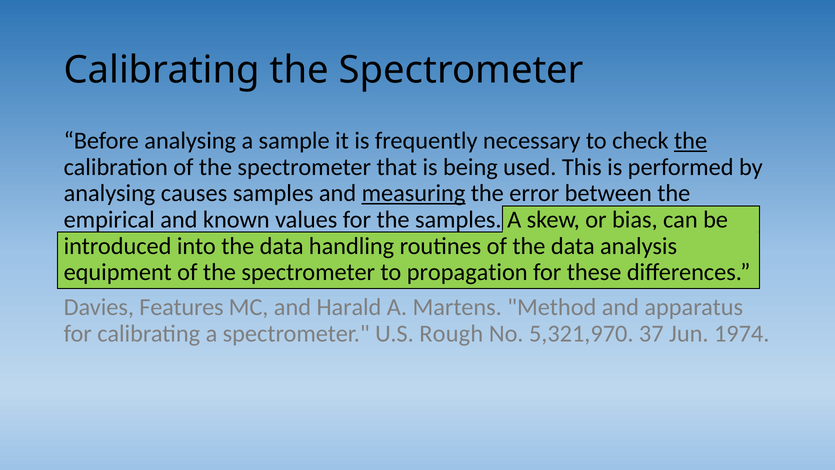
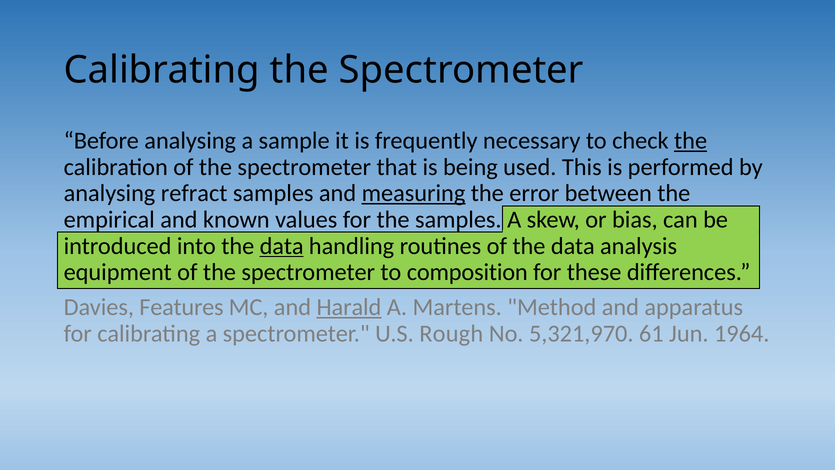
causes: causes -> refract
data at (282, 246) underline: none -> present
propagation: propagation -> composition
Harald underline: none -> present
37: 37 -> 61
1974: 1974 -> 1964
